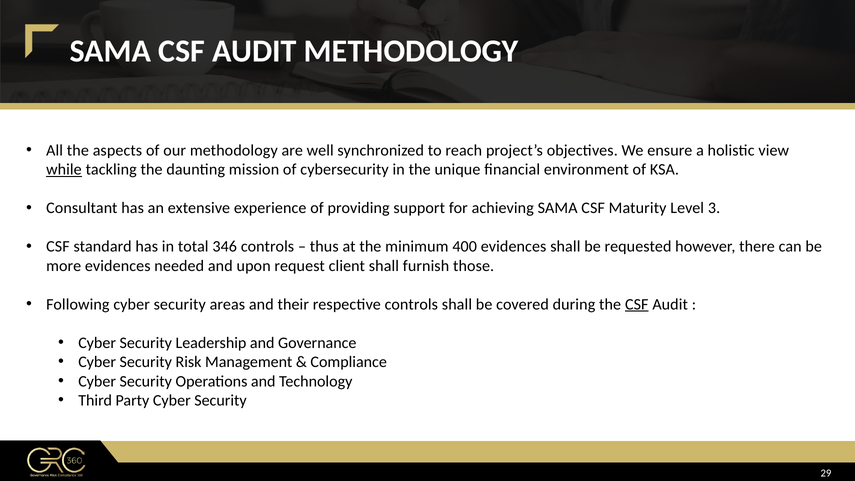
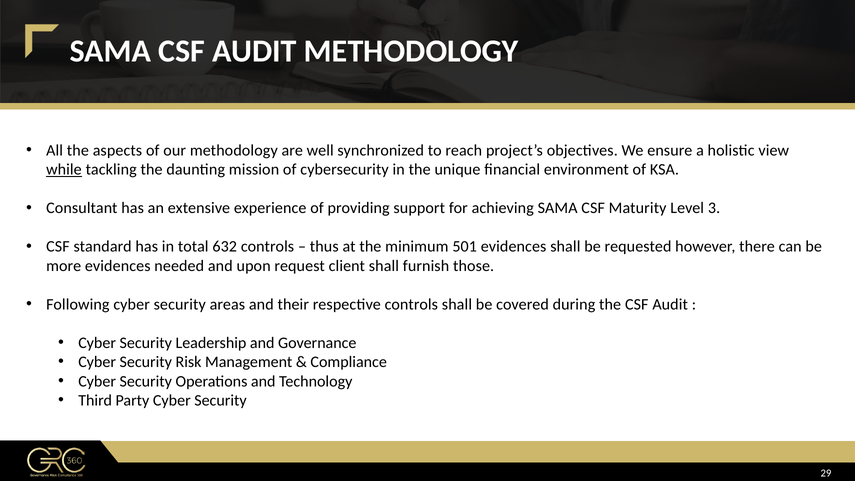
346: 346 -> 632
400: 400 -> 501
CSF at (637, 304) underline: present -> none
